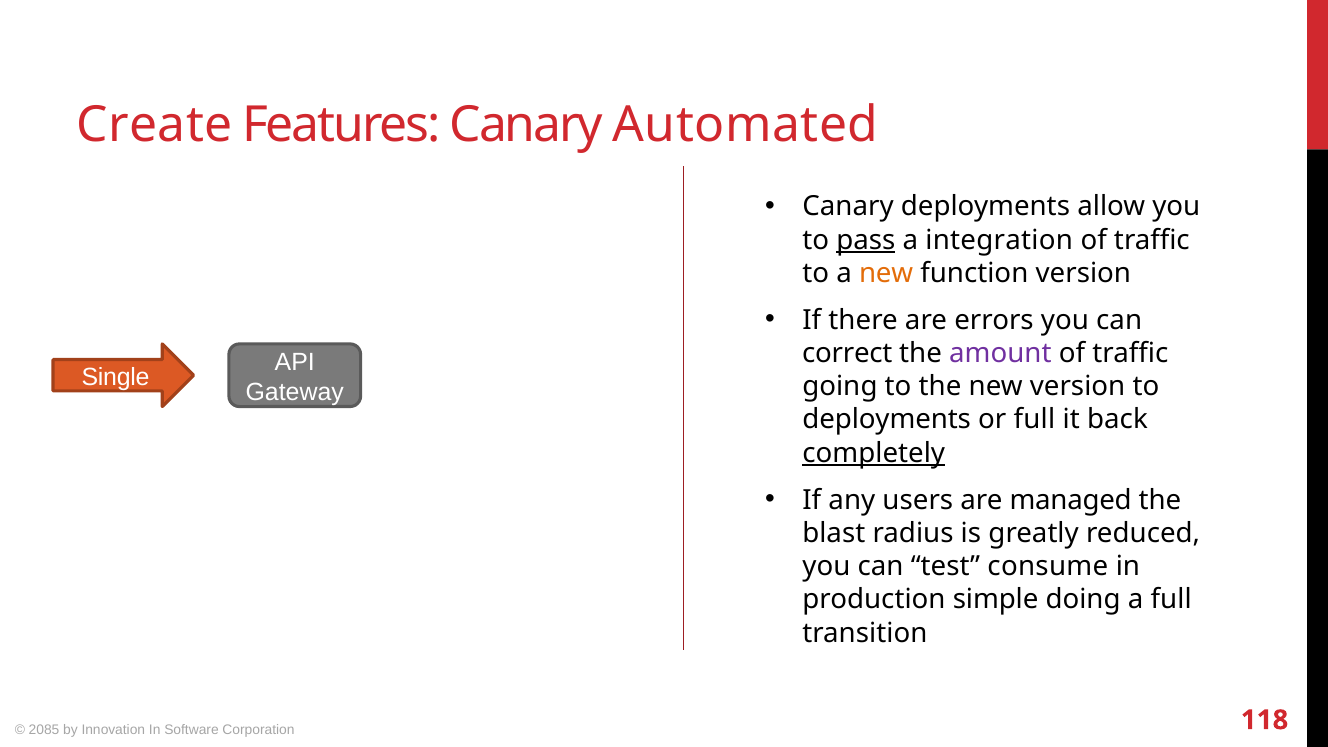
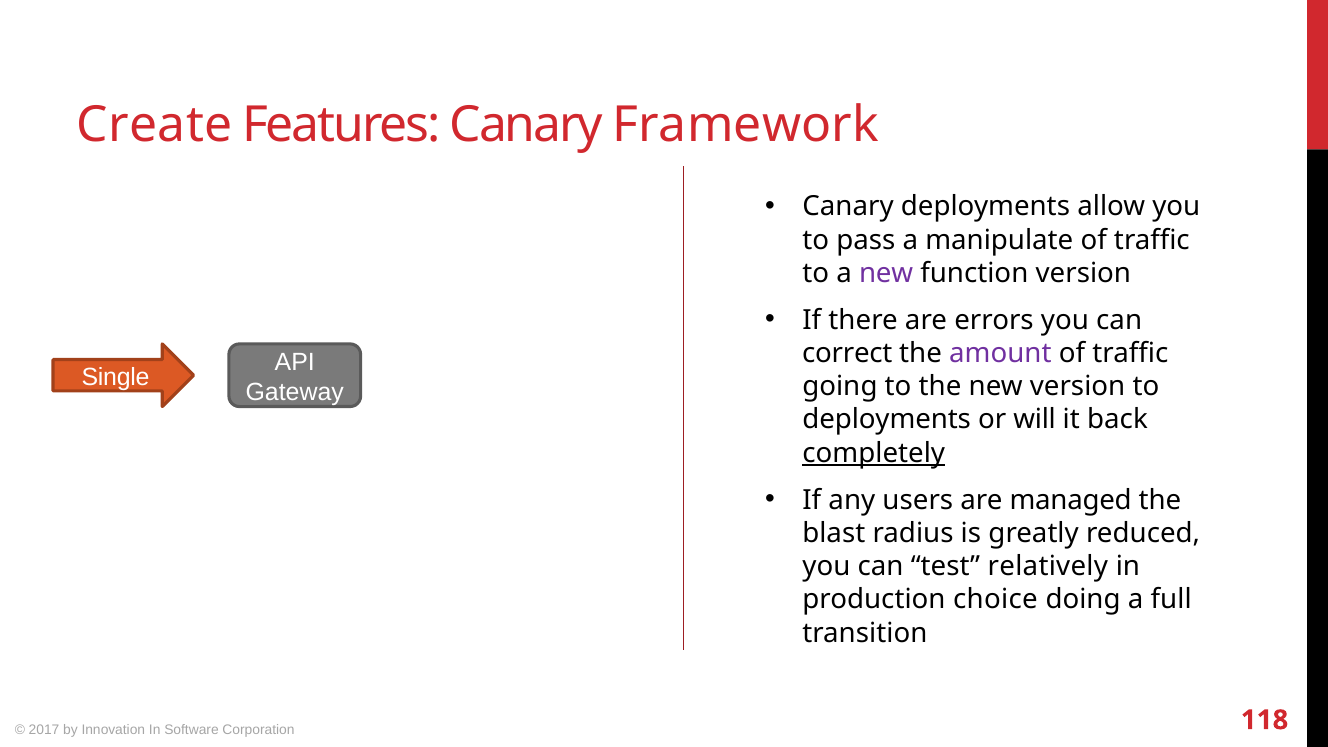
Automated: Automated -> Framework
pass underline: present -> none
integration: integration -> manipulate
new at (886, 273) colour: orange -> purple
or full: full -> will
consume: consume -> relatively
simple: simple -> choice
2085: 2085 -> 2017
